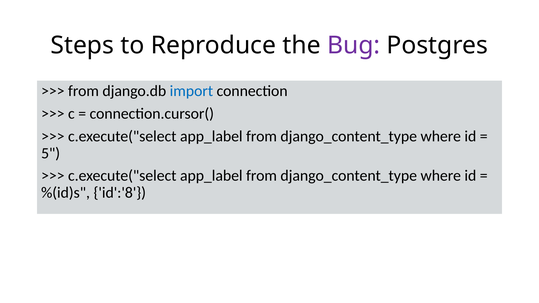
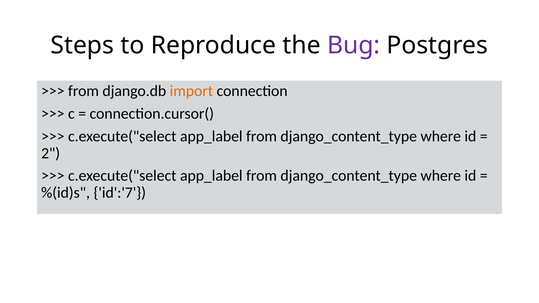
import colour: blue -> orange
5: 5 -> 2
id':'8: id':'8 -> id':'7
